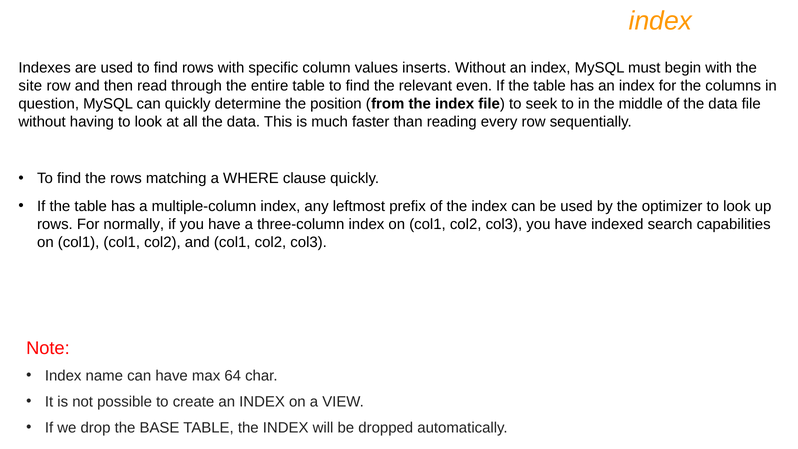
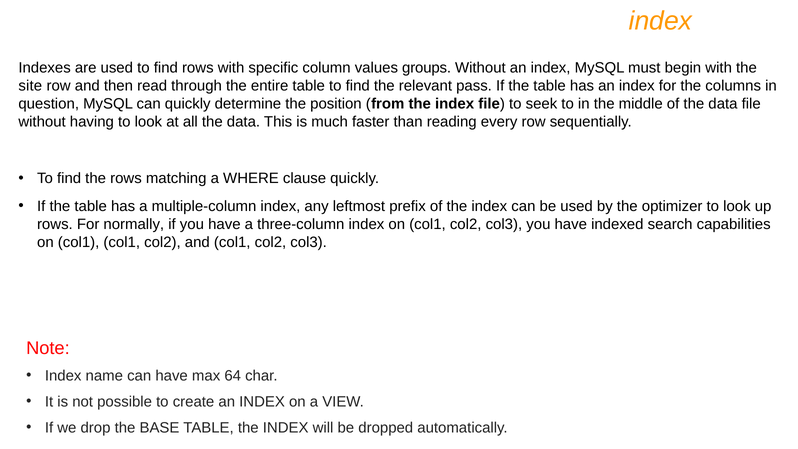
inserts: inserts -> groups
even: even -> pass
